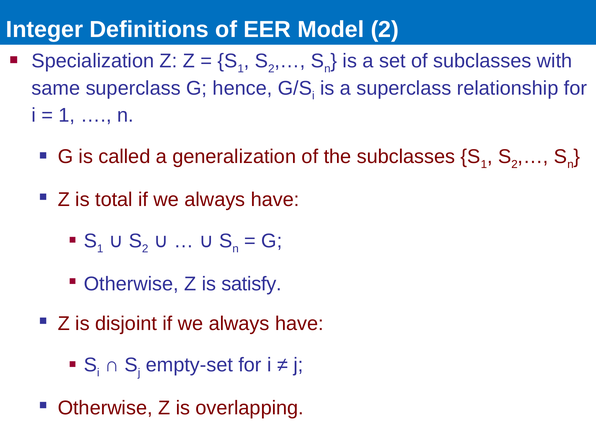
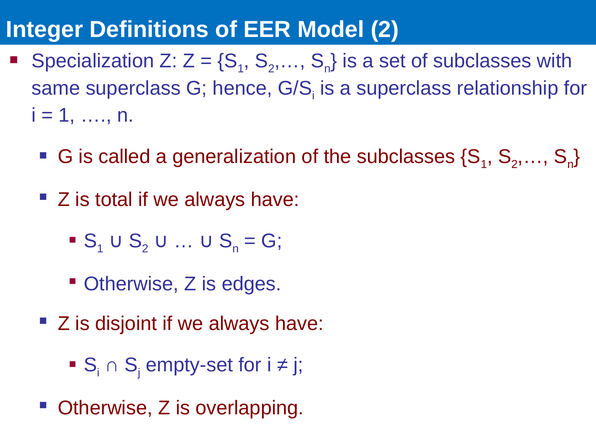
satisfy: satisfy -> edges
